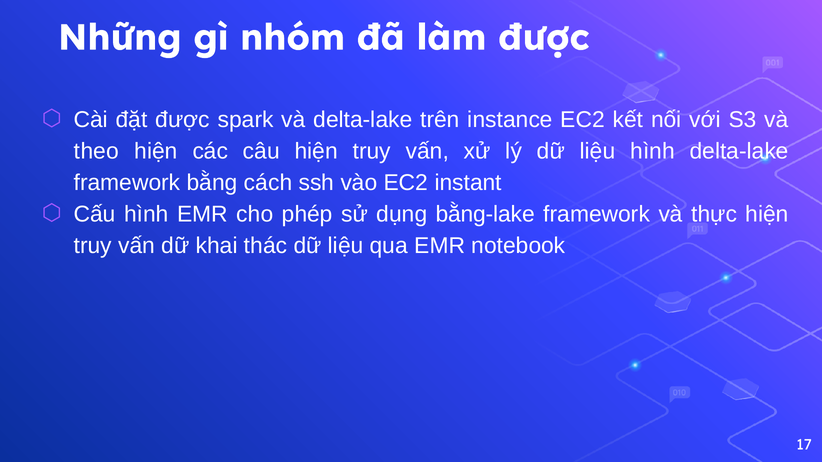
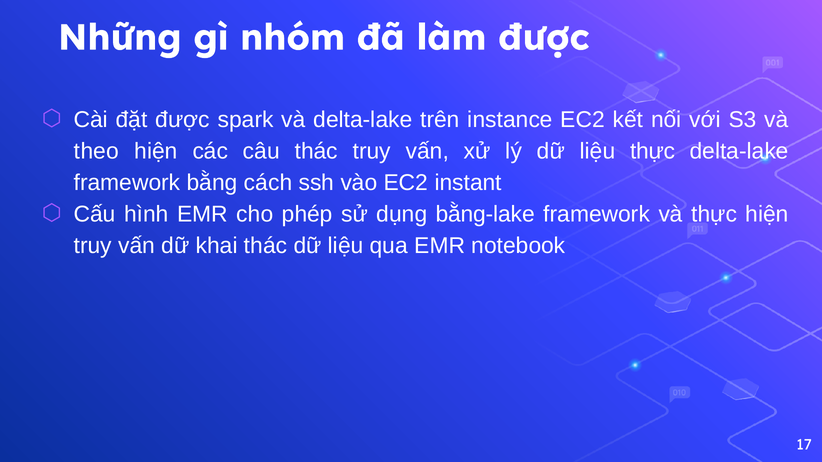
câu hiện: hiện -> thác
liệu hình: hình -> thực
